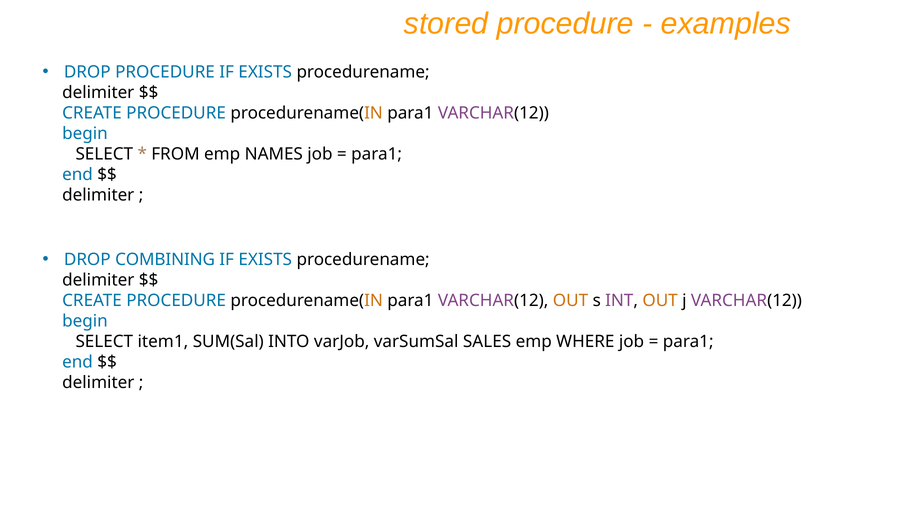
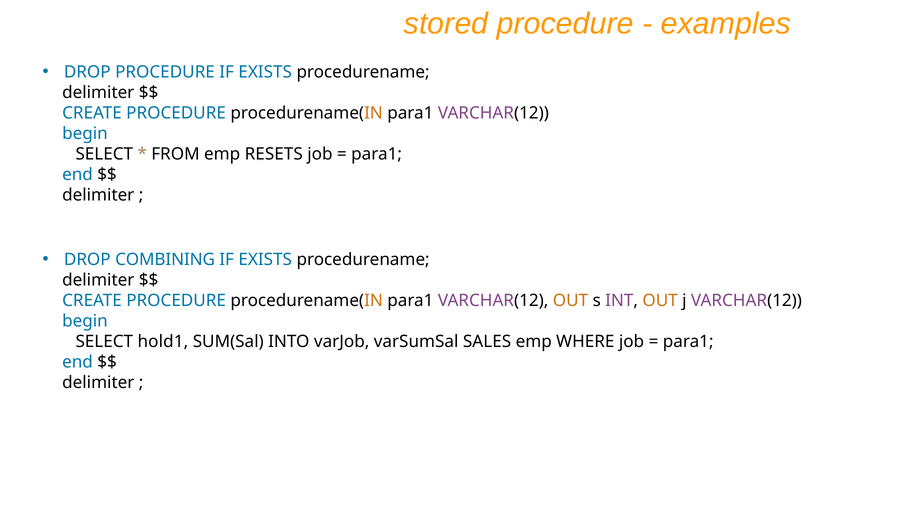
NAMES: NAMES -> RESETS
item1: item1 -> hold1
